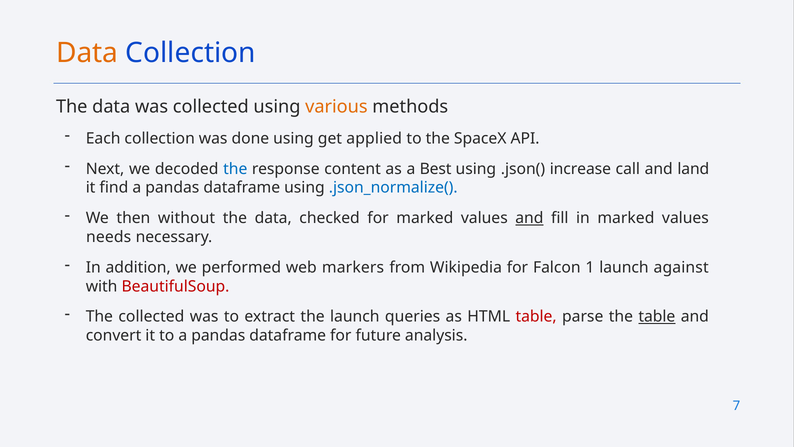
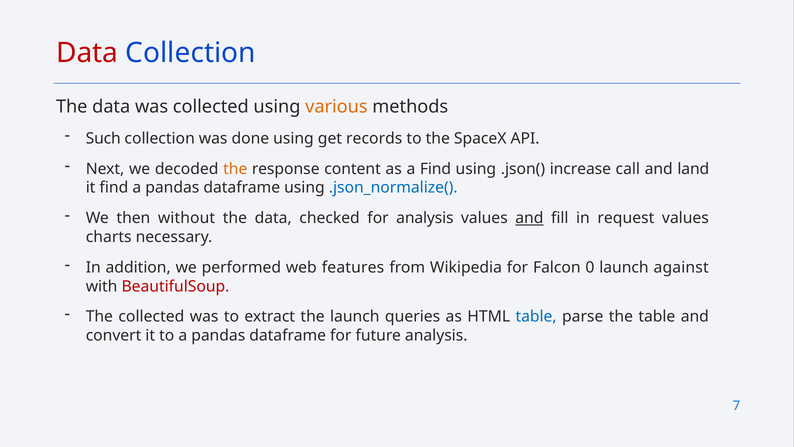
Data at (87, 53) colour: orange -> red
Each: Each -> Such
applied: applied -> records
the at (235, 169) colour: blue -> orange
a Best: Best -> Find
for marked: marked -> analysis
in marked: marked -> request
needs: needs -> charts
markers: markers -> features
1: 1 -> 0
table at (536, 317) colour: red -> blue
table at (657, 317) underline: present -> none
